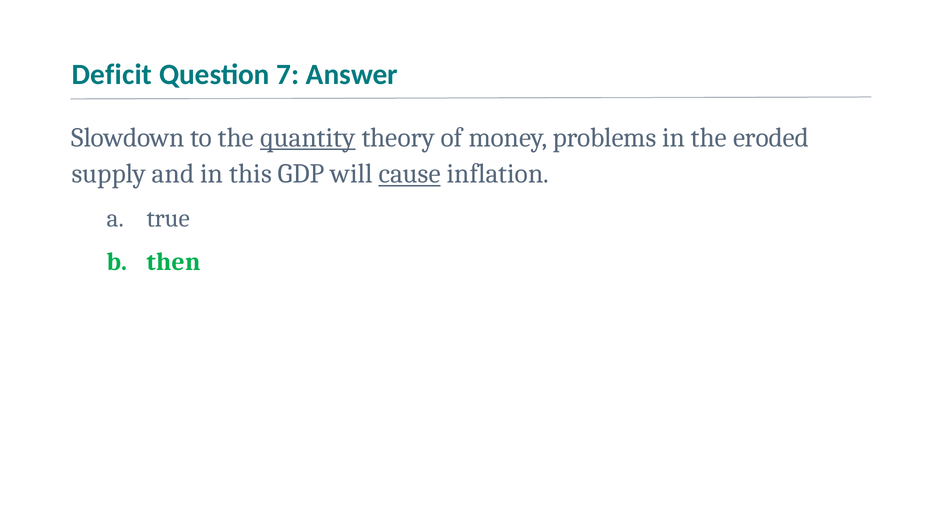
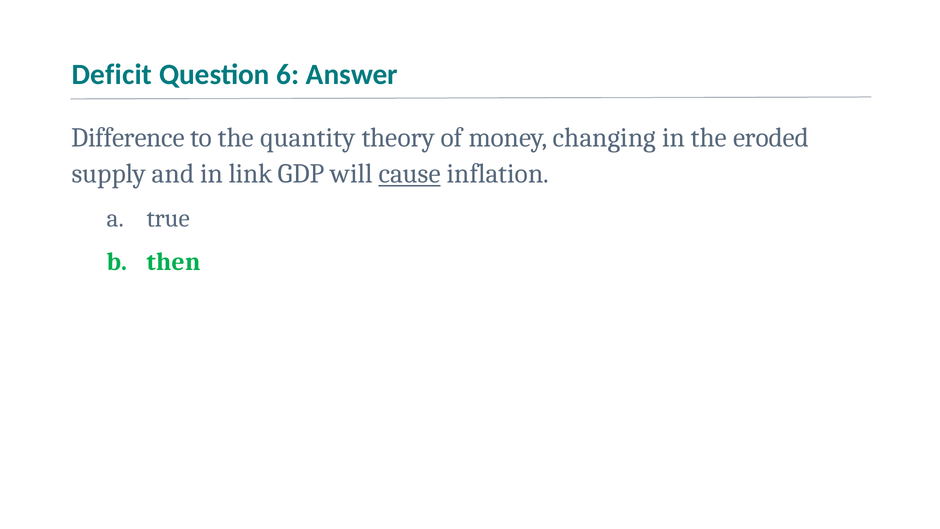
7: 7 -> 6
Slowdown: Slowdown -> Difference
quantity underline: present -> none
problems: problems -> changing
this: this -> link
